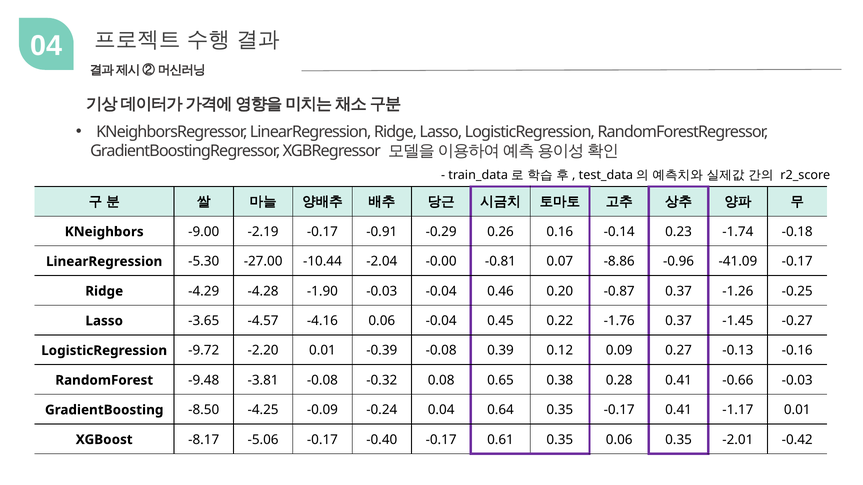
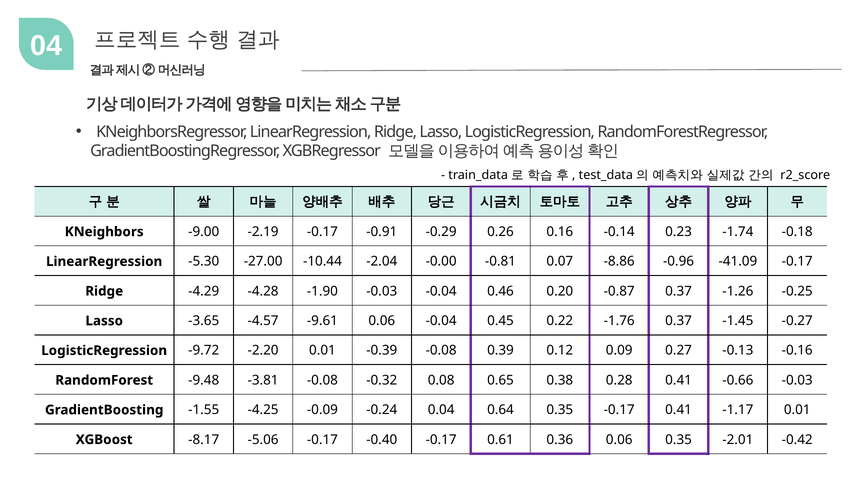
-4.16: -4.16 -> -9.61
-8.50: -8.50 -> -1.55
0.61 0.35: 0.35 -> 0.36
